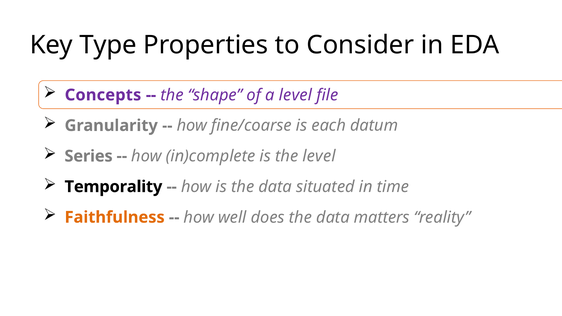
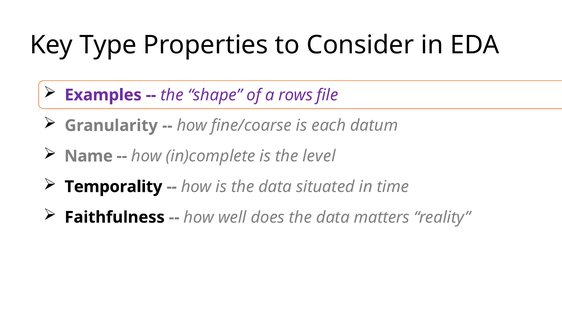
Concepts: Concepts -> Examples
a level: level -> rows
Series: Series -> Name
Faithfulness colour: orange -> black
